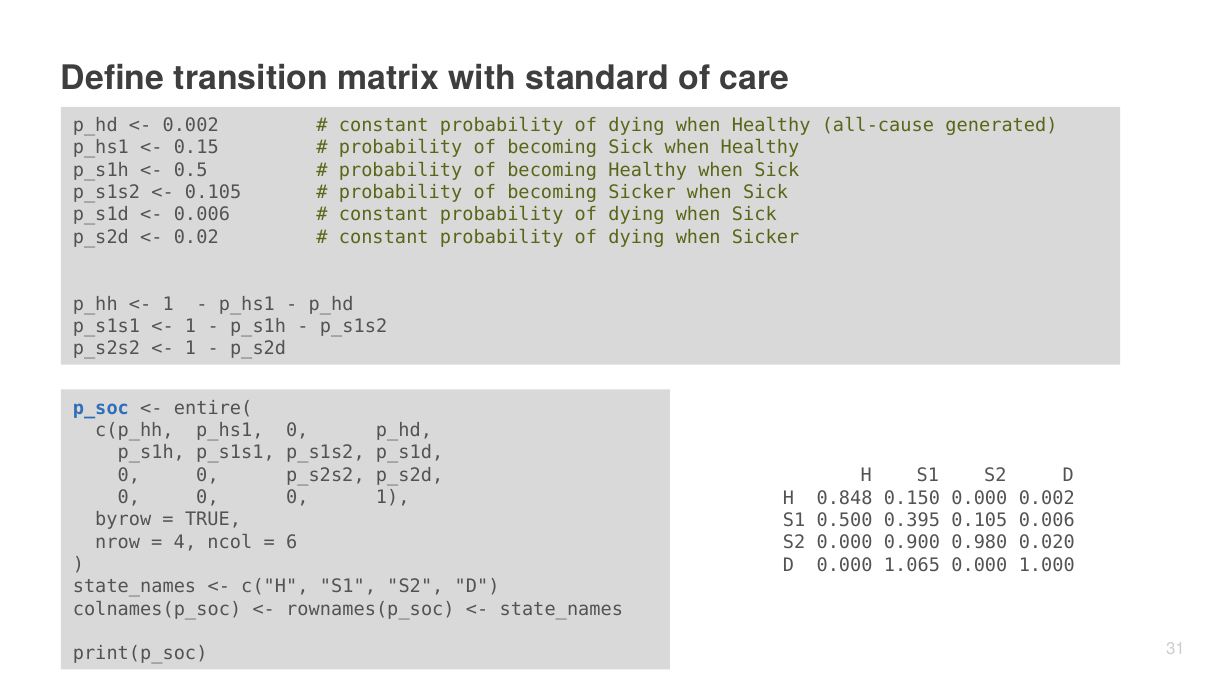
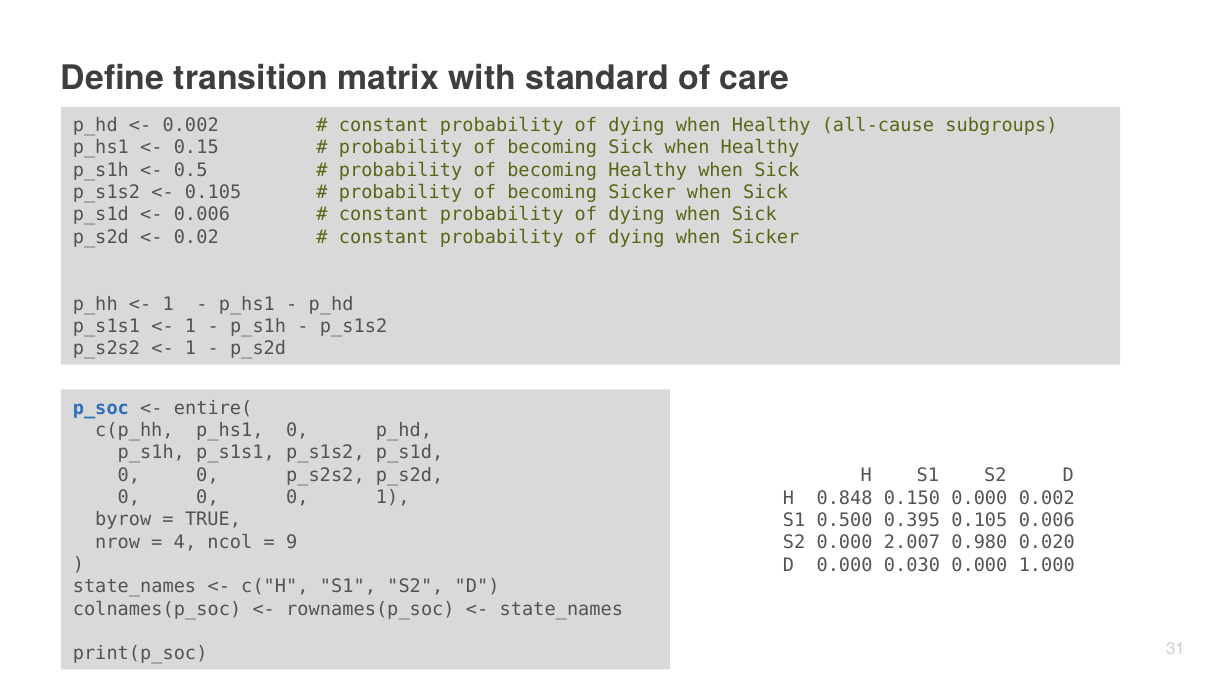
generated: generated -> subgroups
6: 6 -> 9
0.900: 0.900 -> 2.007
1.065: 1.065 -> 0.030
